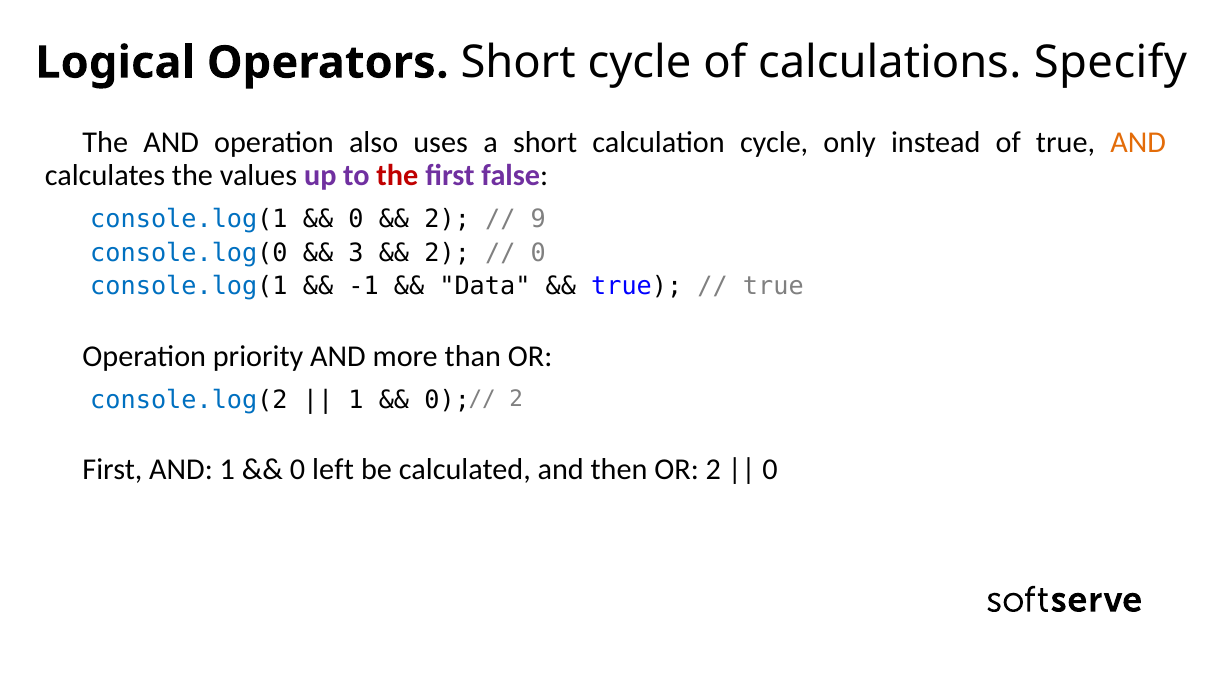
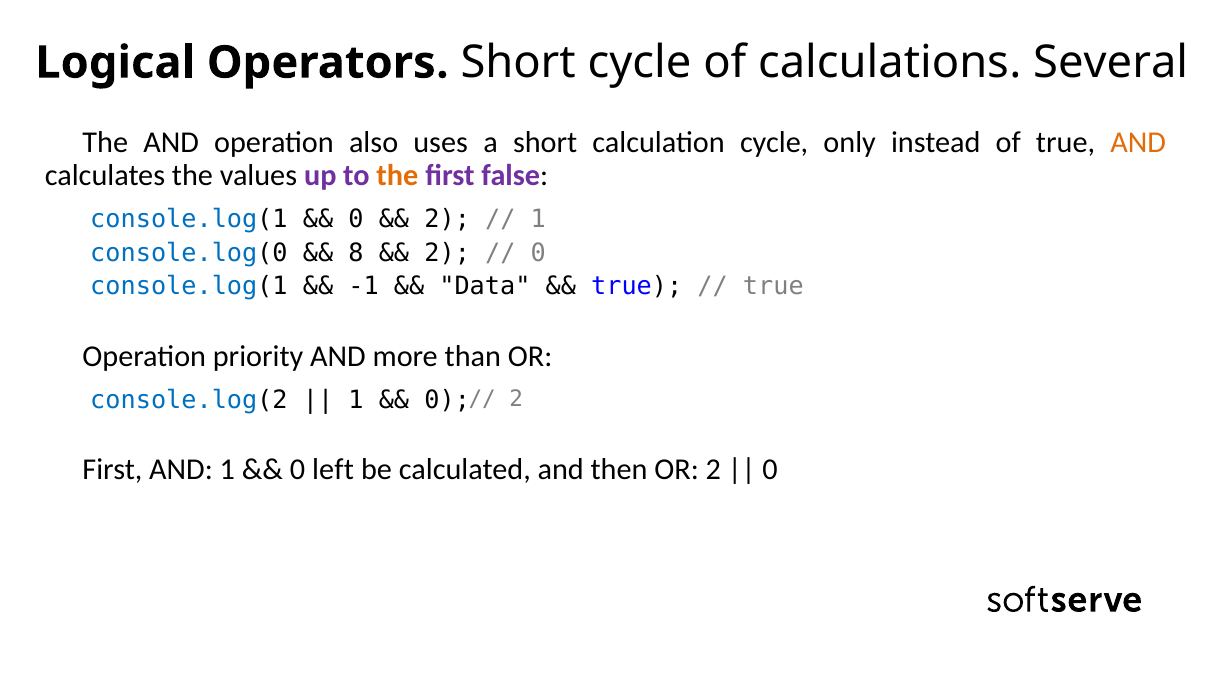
Specify: Specify -> Several
the at (397, 176) colour: red -> orange
9 at (538, 219): 9 -> 1
3: 3 -> 8
